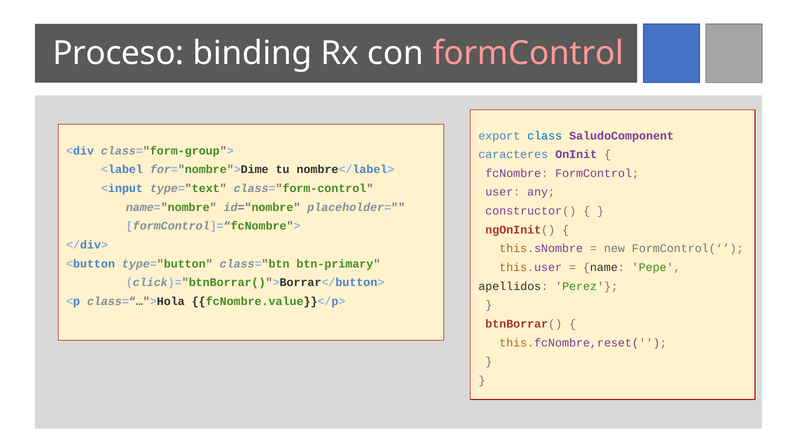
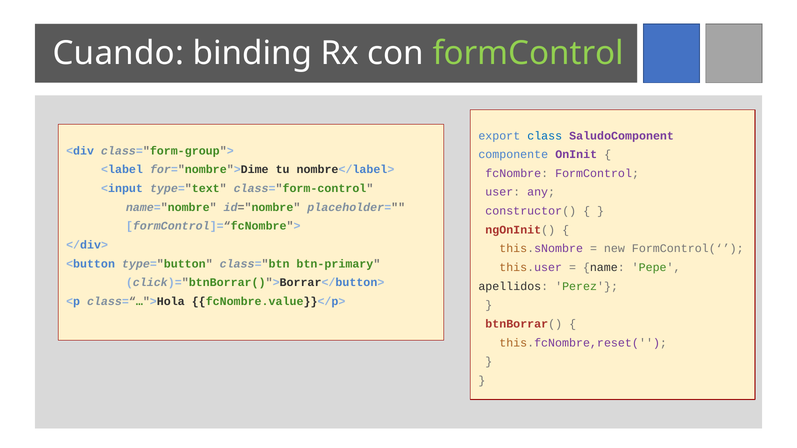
Proceso: Proceso -> Cuando
formControl at (528, 53) colour: pink -> light green
caracteres: caracteres -> componente
